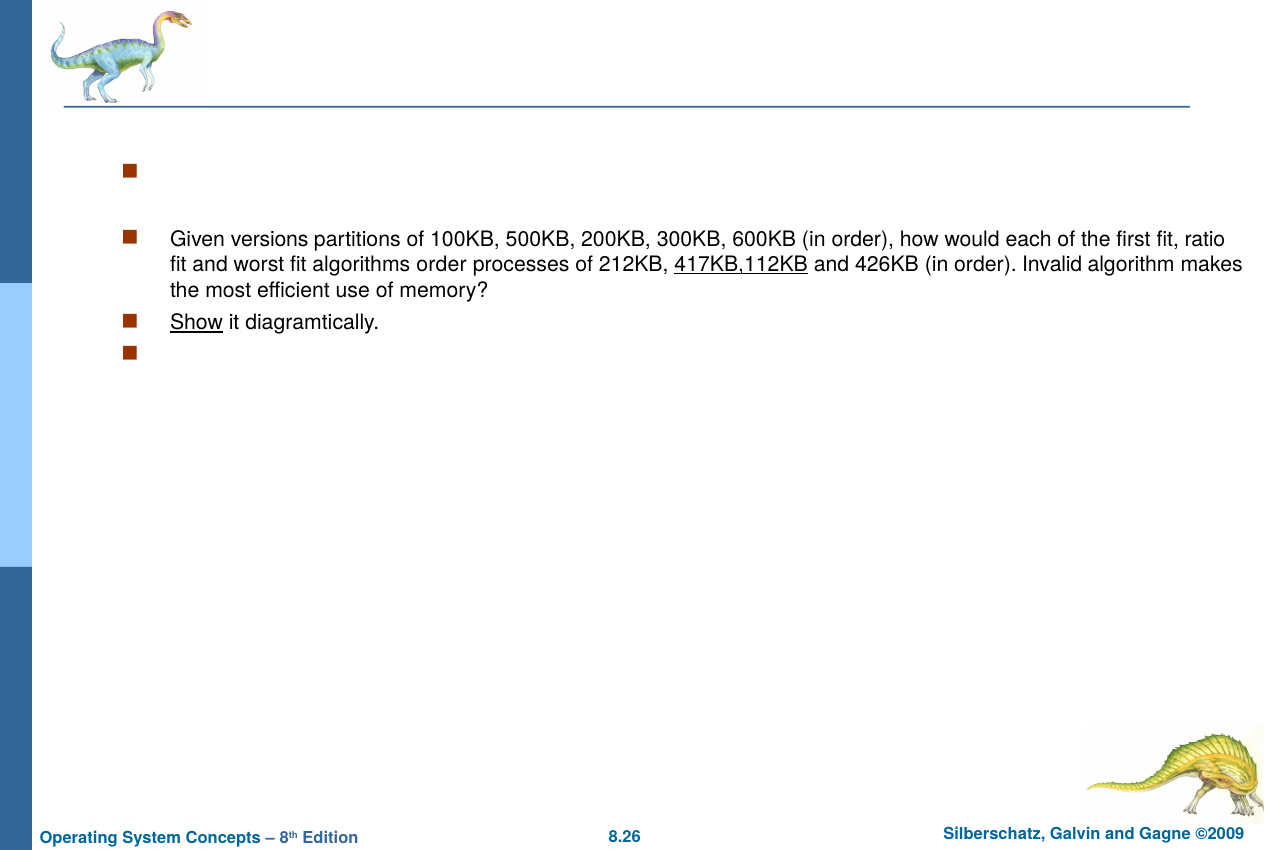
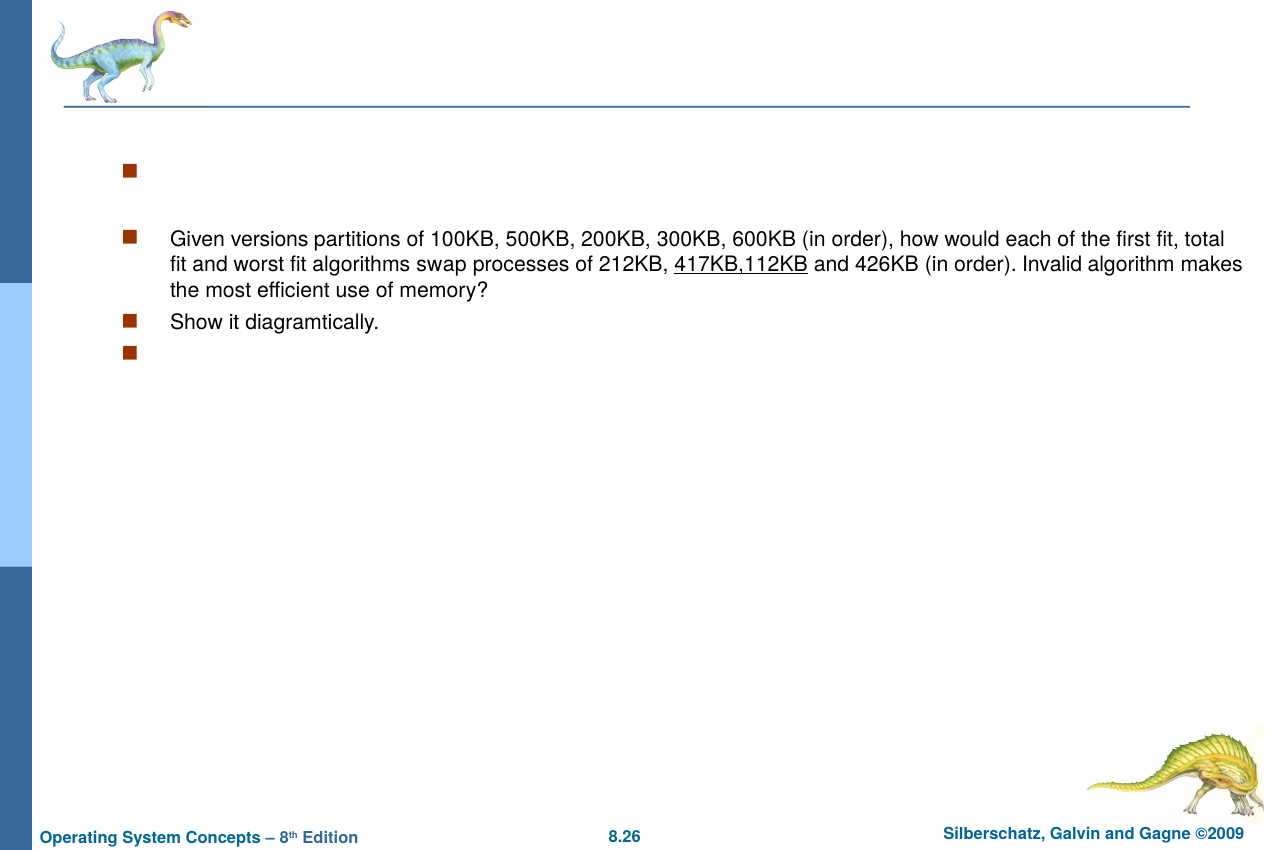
ratio: ratio -> total
algorithms order: order -> swap
Show underline: present -> none
